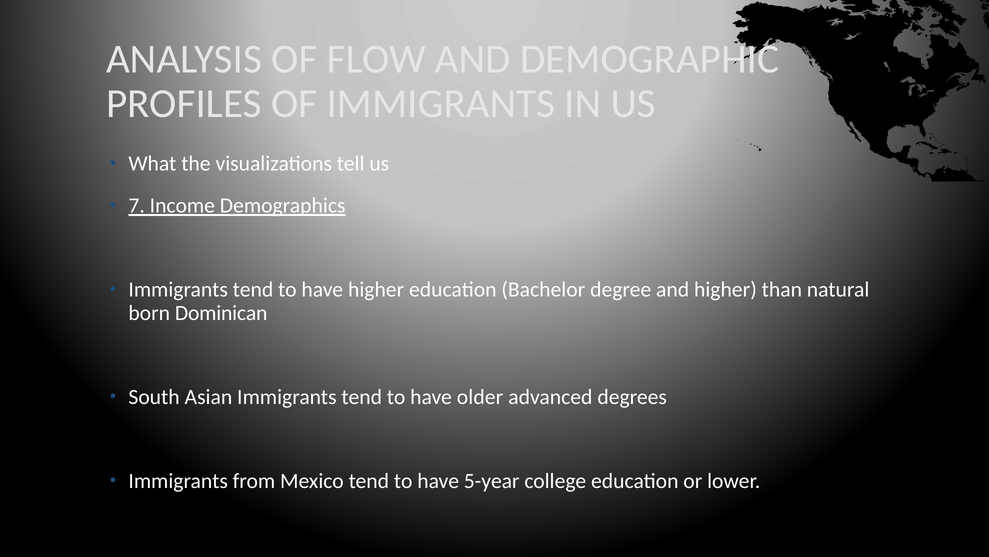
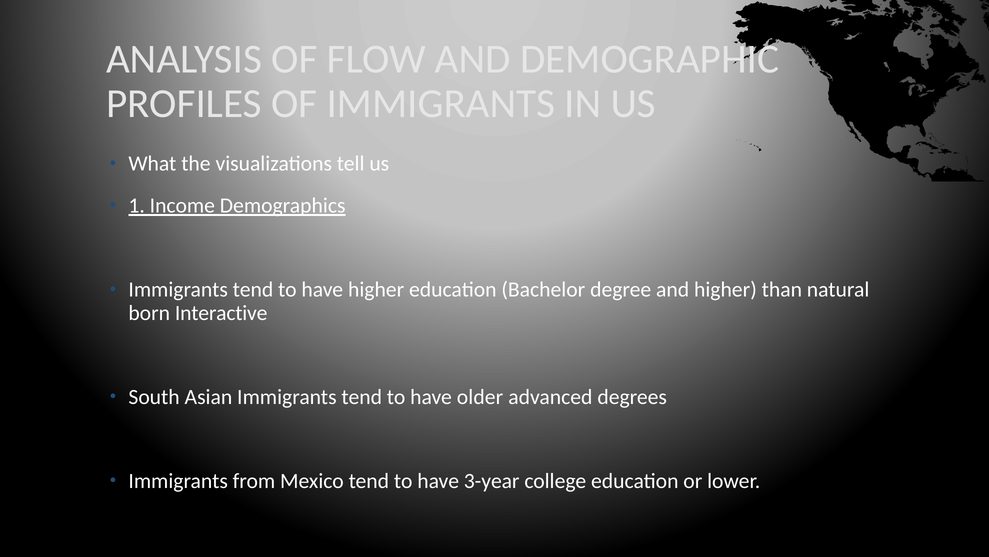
7: 7 -> 1
Dominican: Dominican -> Interactive
5-year: 5-year -> 3-year
